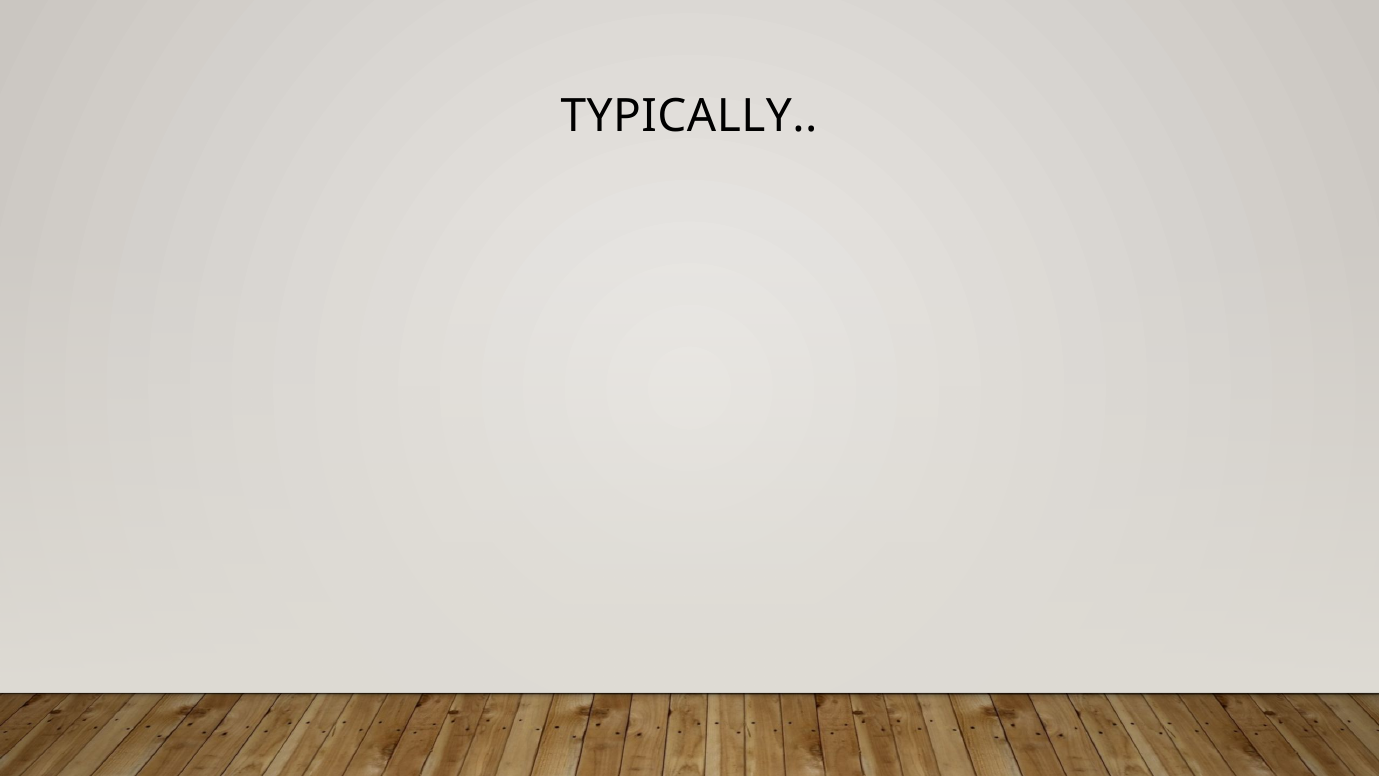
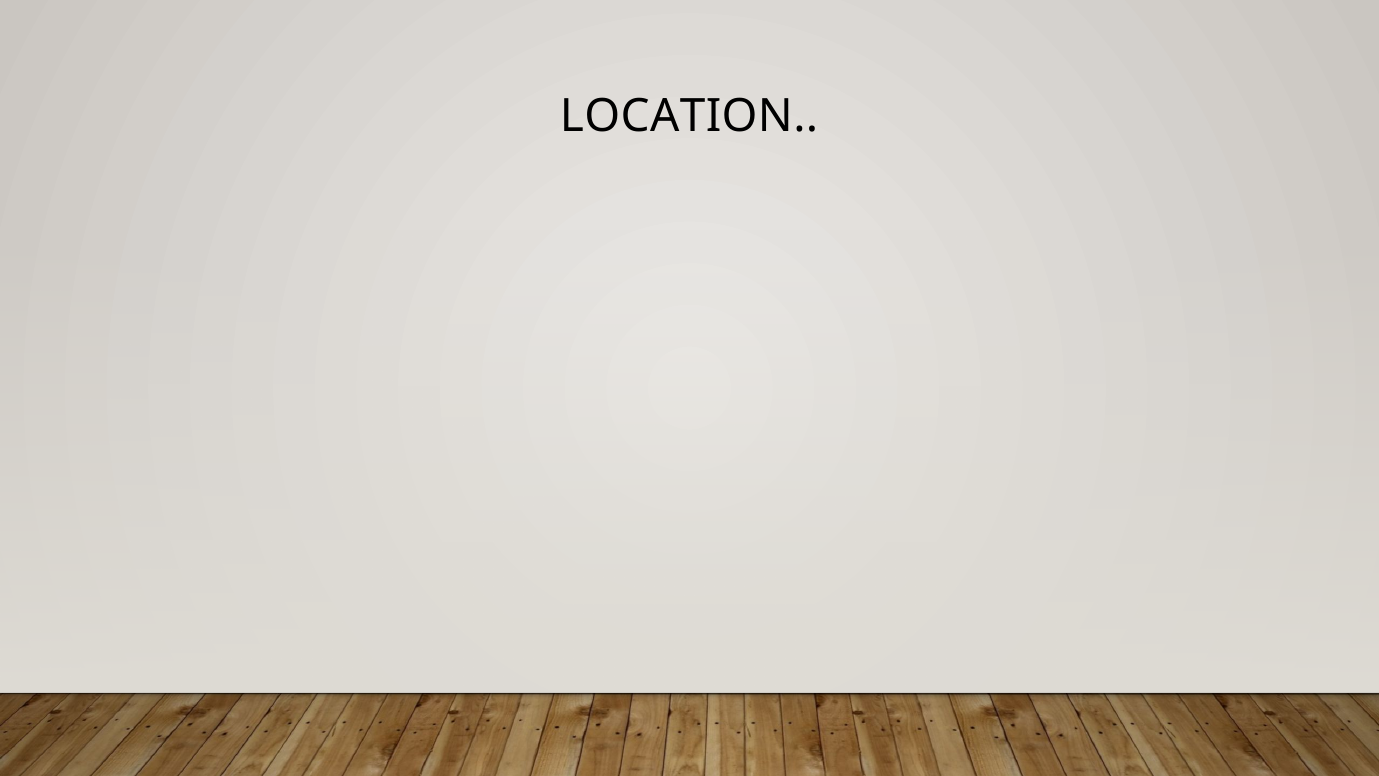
TYPICALLY: TYPICALLY -> LOCATION
